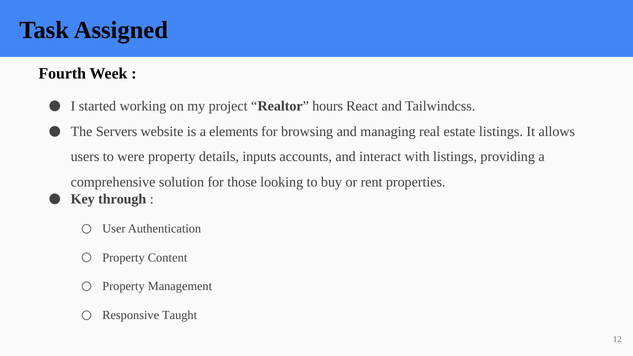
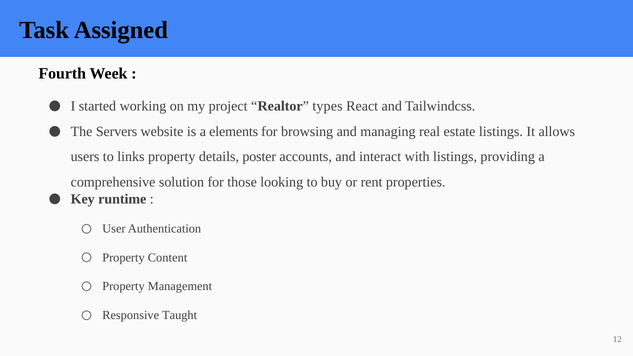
hours: hours -> types
were: were -> links
inputs: inputs -> poster
through: through -> runtime
